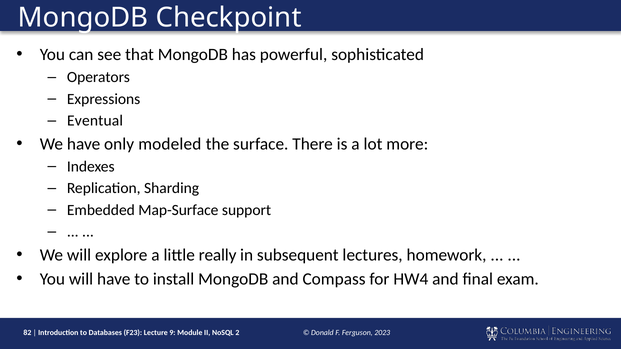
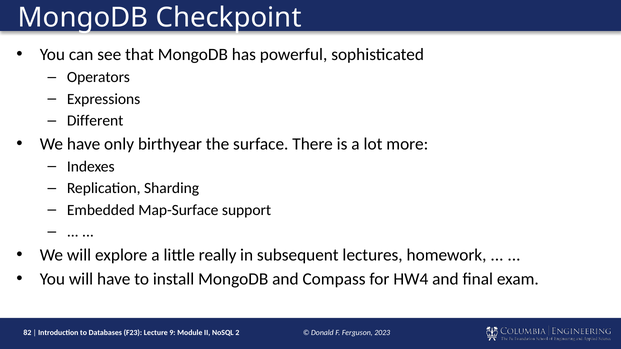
Eventual: Eventual -> Different
modeled: modeled -> birthyear
